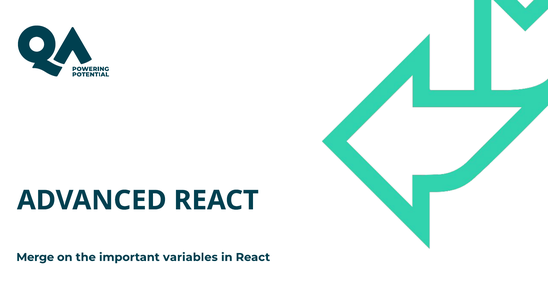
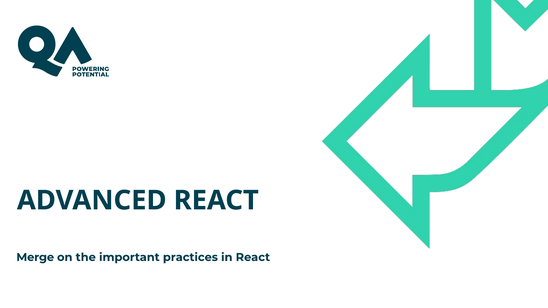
variables: variables -> practices
